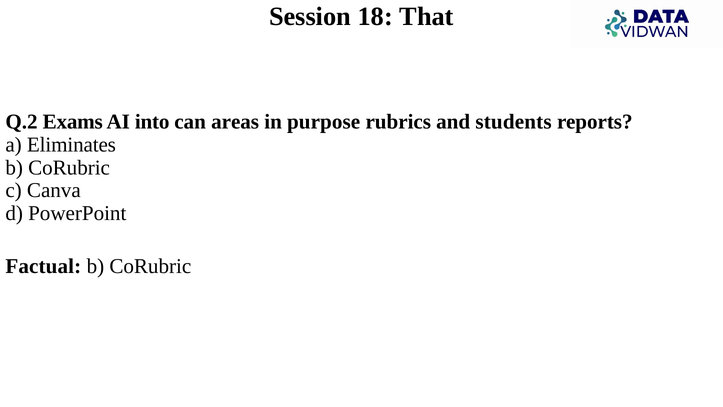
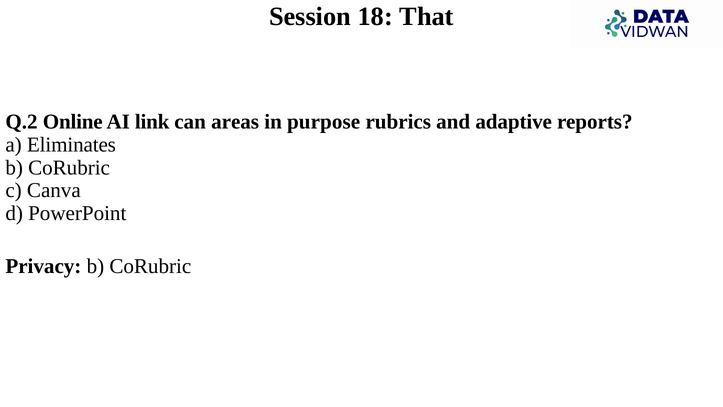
Exams: Exams -> Online
into: into -> link
students: students -> adaptive
Factual: Factual -> Privacy
